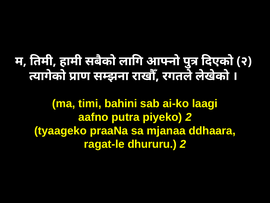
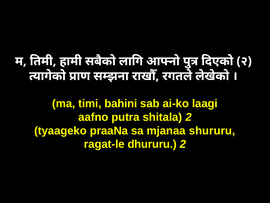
piyeko: piyeko -> shitala
ddhaara: ddhaara -> shururu
